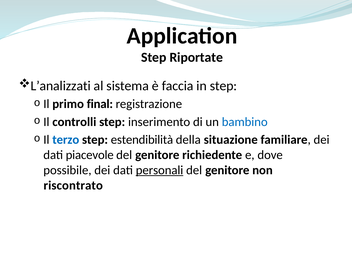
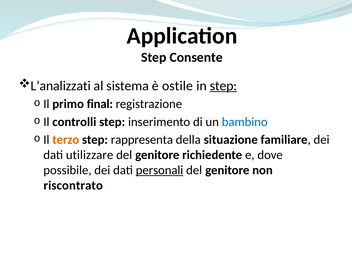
Riportate: Riportate -> Consente
faccia: faccia -> ostile
step at (223, 86) underline: none -> present
terzo colour: blue -> orange
estendibilità: estendibilità -> rappresenta
piacevole: piacevole -> utilizzare
